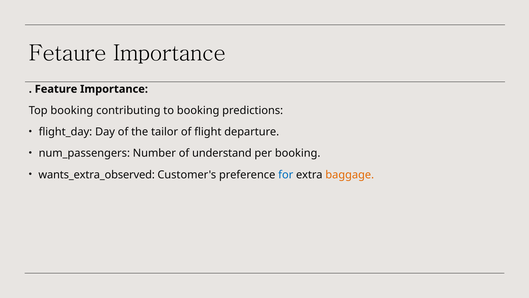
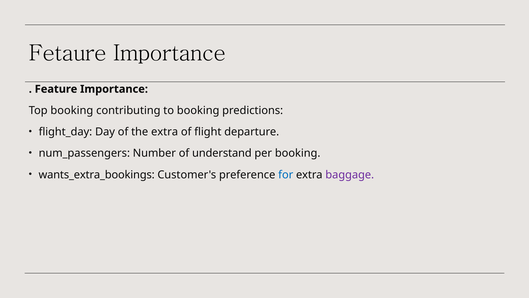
the tailor: tailor -> extra
wants_extra_observed: wants_extra_observed -> wants_extra_bookings
baggage colour: orange -> purple
